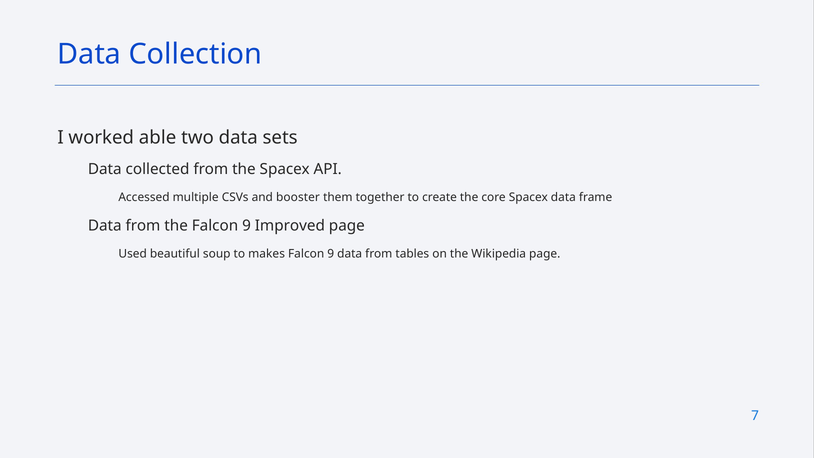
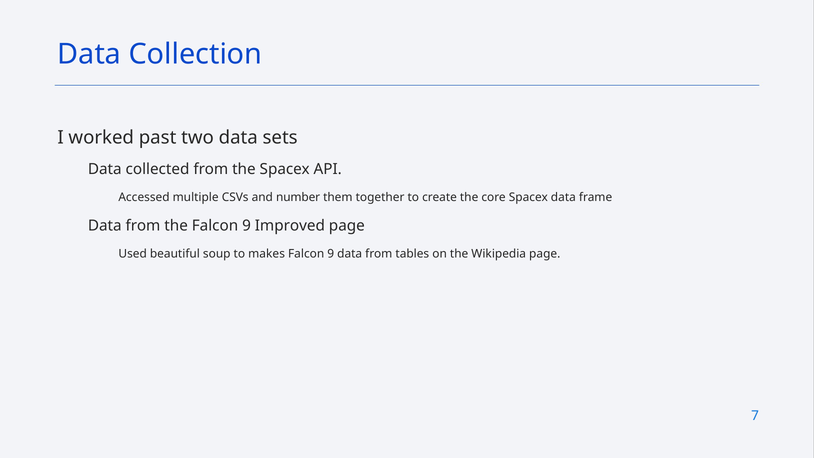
able: able -> past
booster: booster -> number
